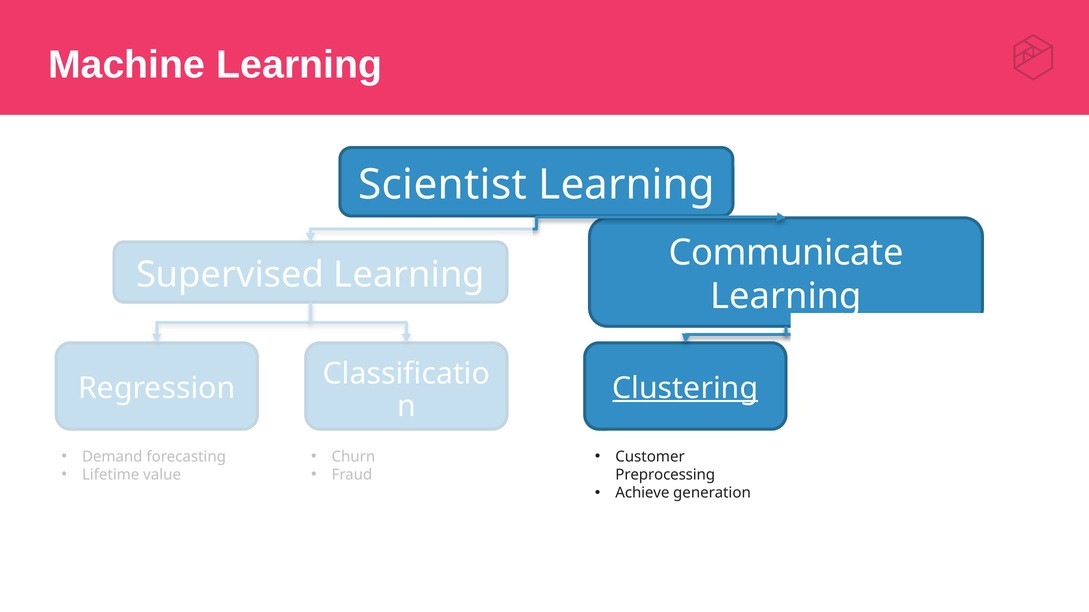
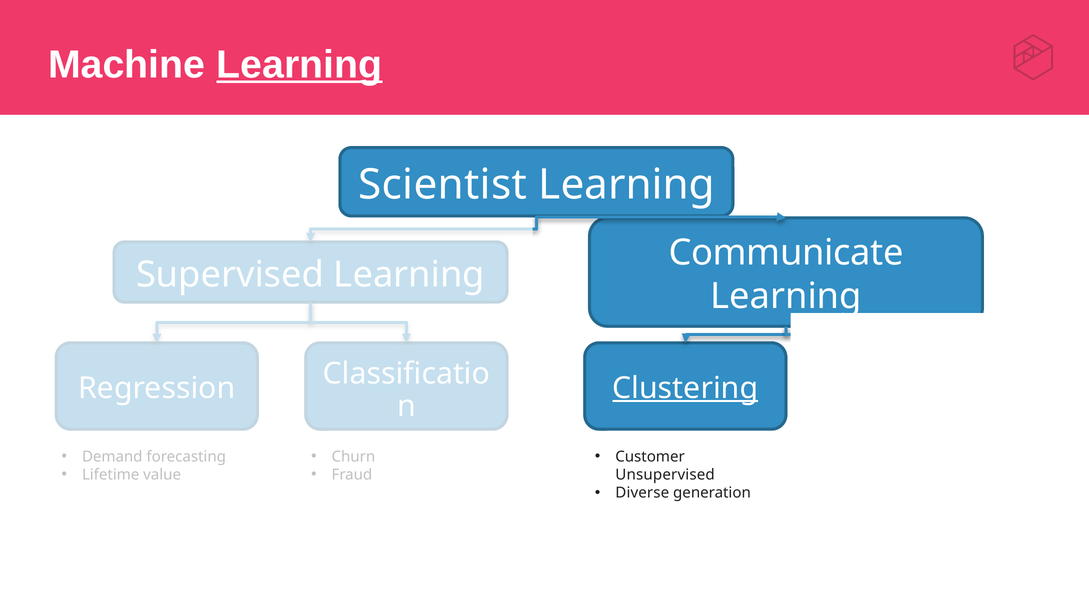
Learning at (299, 65) underline: none -> present
Preprocessing: Preprocessing -> Unsupervised
Achieve: Achieve -> Diverse
